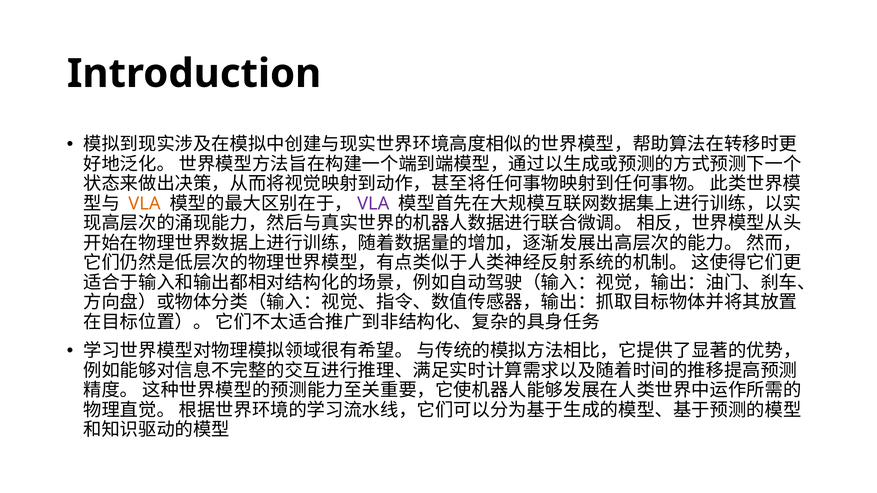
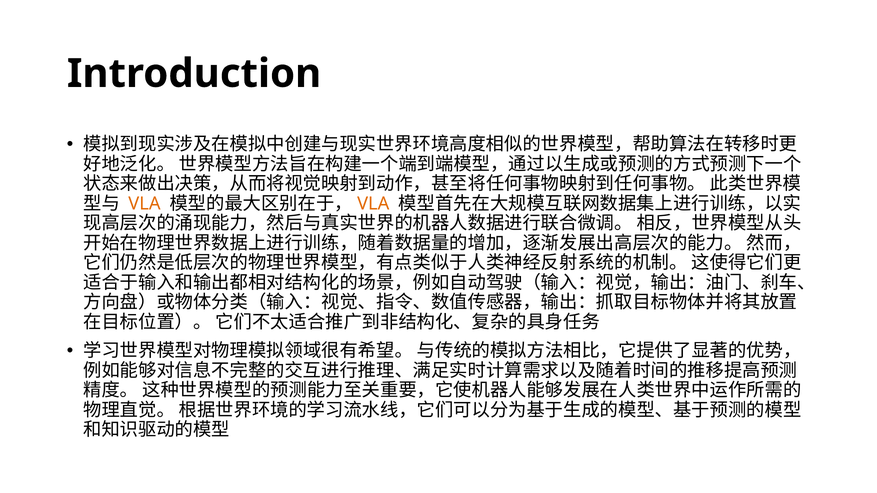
VLA at (373, 204) colour: purple -> orange
